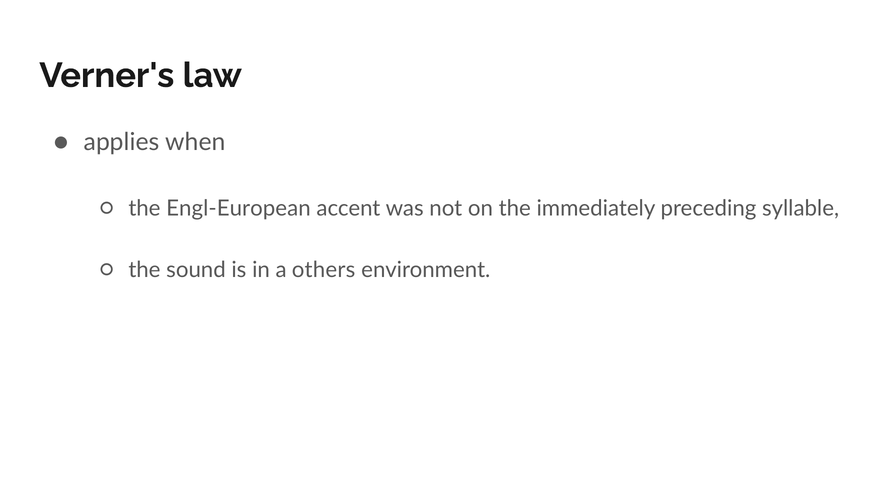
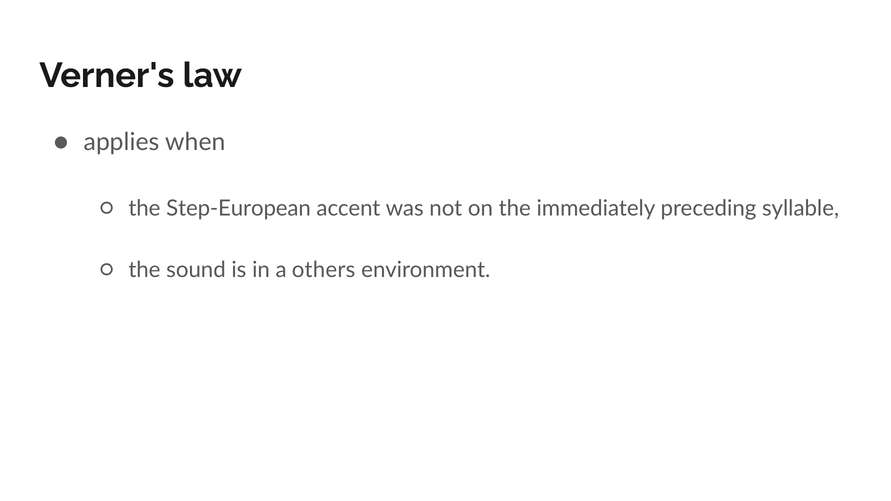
Engl-European: Engl-European -> Step-European
